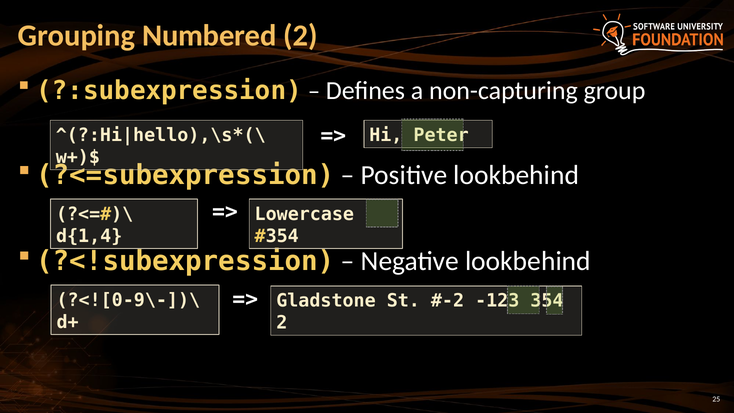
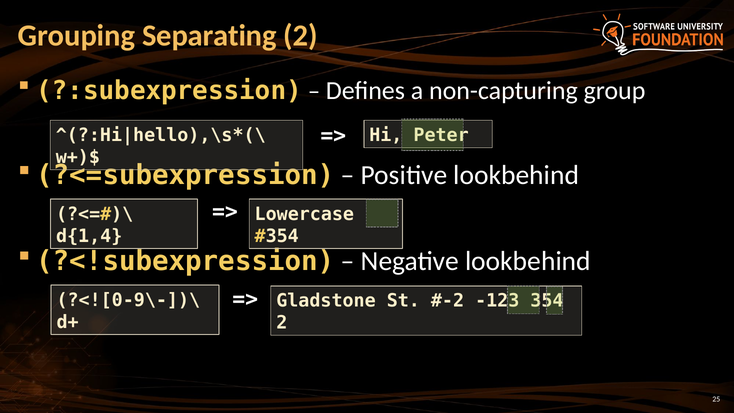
Numbered: Numbered -> Separating
